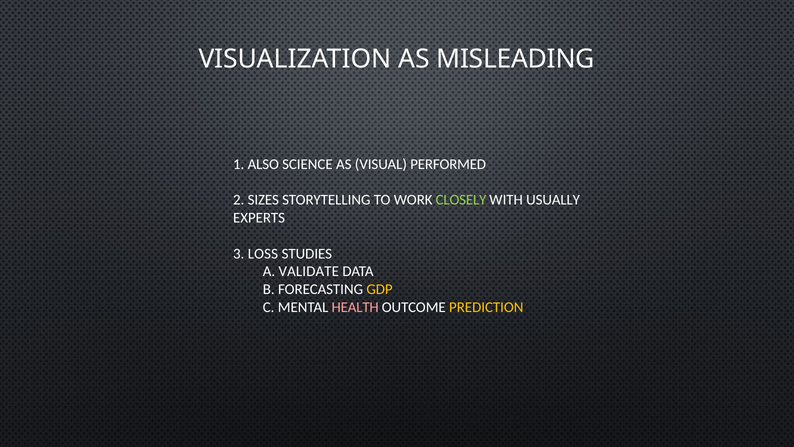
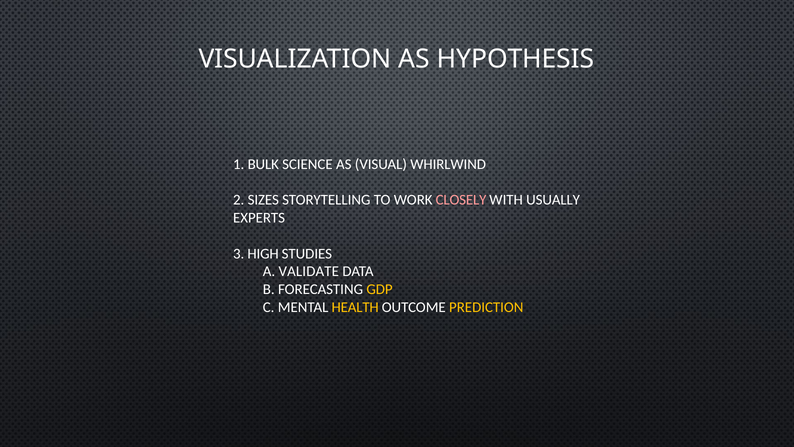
MISLEADING: MISLEADING -> HYPOTHESIS
ALSO: ALSO -> BULK
PERFORMED: PERFORMED -> WHIRLWIND
CLOSELY colour: light green -> pink
LOSS: LOSS -> HIGH
HEALTH colour: pink -> yellow
